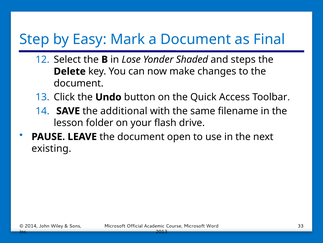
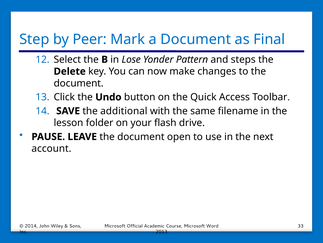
Easy: Easy -> Peer
Shaded: Shaded -> Pattern
existing: existing -> account
